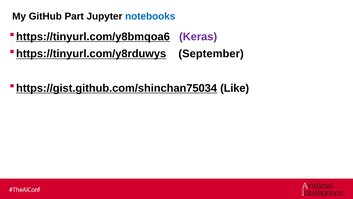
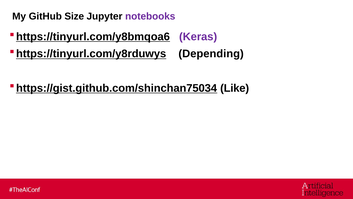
Part: Part -> Size
notebooks colour: blue -> purple
September: September -> Depending
